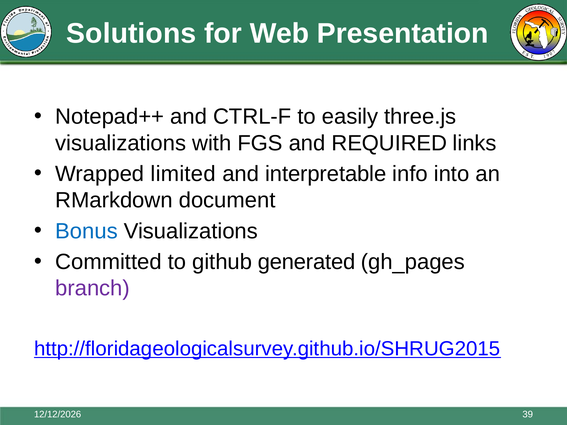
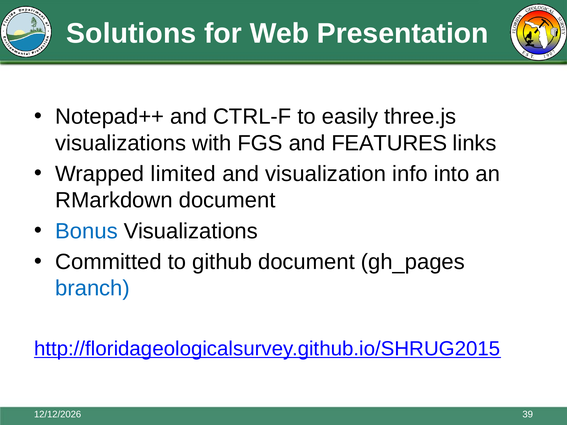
REQUIRED: REQUIRED -> FEATURES
interpretable: interpretable -> visualization
github generated: generated -> document
branch colour: purple -> blue
